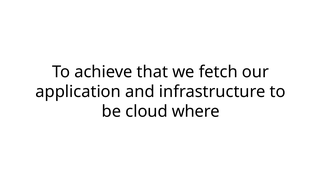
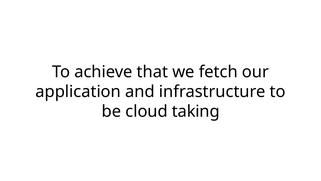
where: where -> taking
